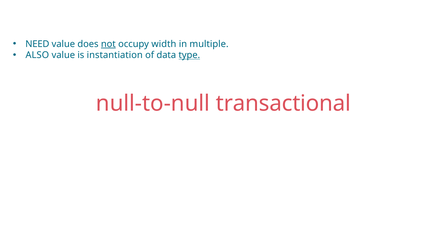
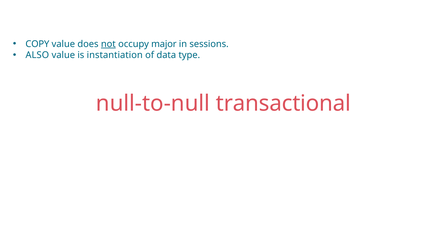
NEED: NEED -> COPY
width: width -> major
multiple: multiple -> sessions
type underline: present -> none
